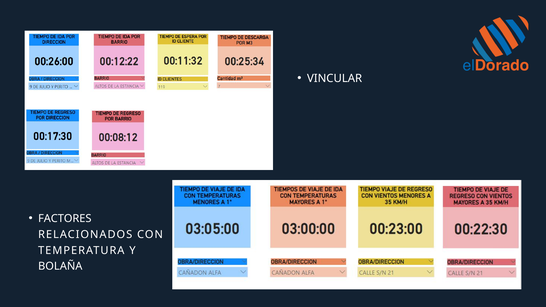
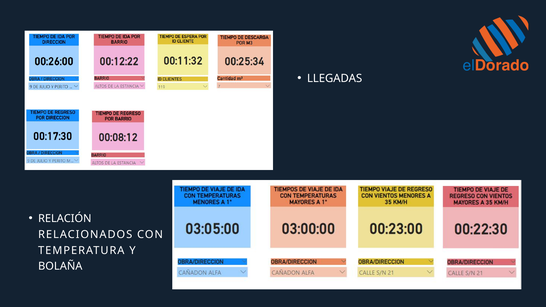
VINCULAR: VINCULAR -> LLEGADAS
FACTORES: FACTORES -> RELACIÓN
